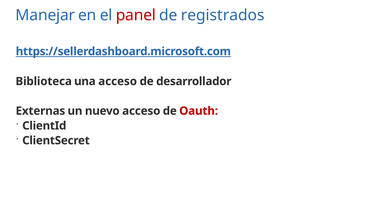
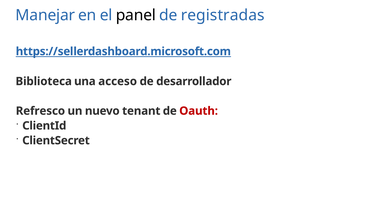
panel colour: red -> black
registrados: registrados -> registradas
Externas: Externas -> Refresco
nuevo acceso: acceso -> tenant
